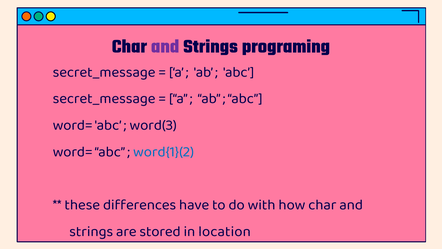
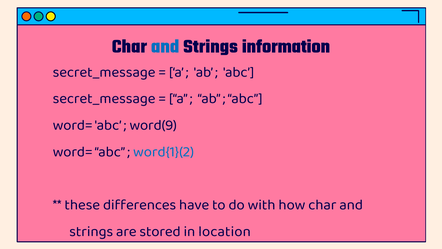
and at (165, 46) colour: purple -> blue
programing: programing -> information
word(3: word(3 -> word(9
